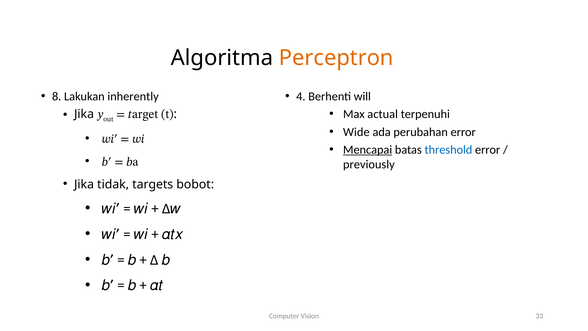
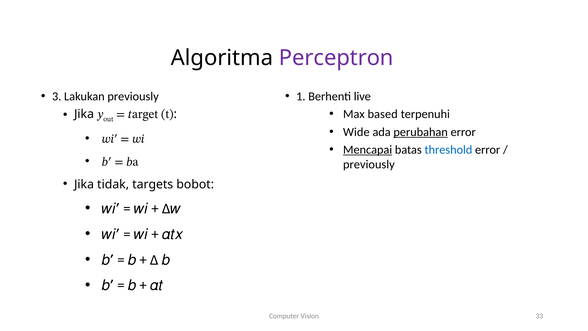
Perceptron colour: orange -> purple
8: 8 -> 3
Lakukan inherently: inherently -> previously
4: 4 -> 1
will: will -> live
actual: actual -> based
perubahan underline: none -> present
